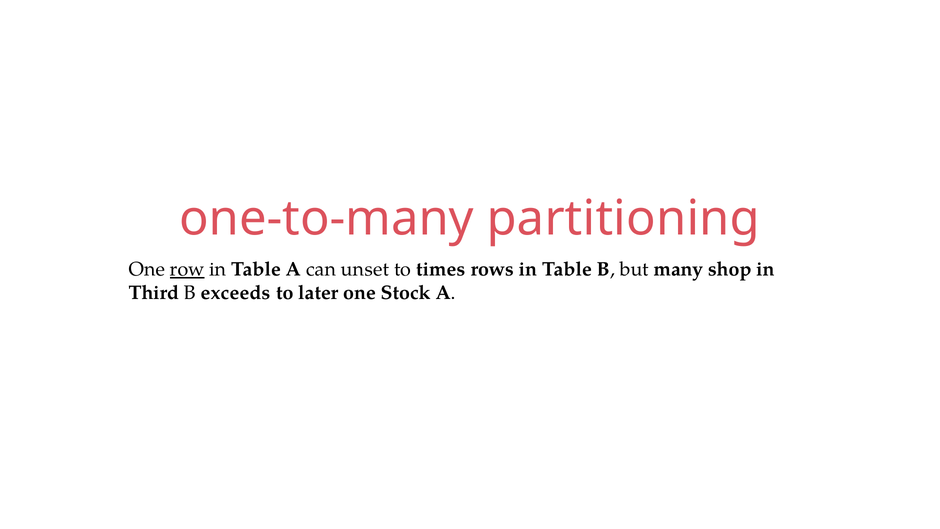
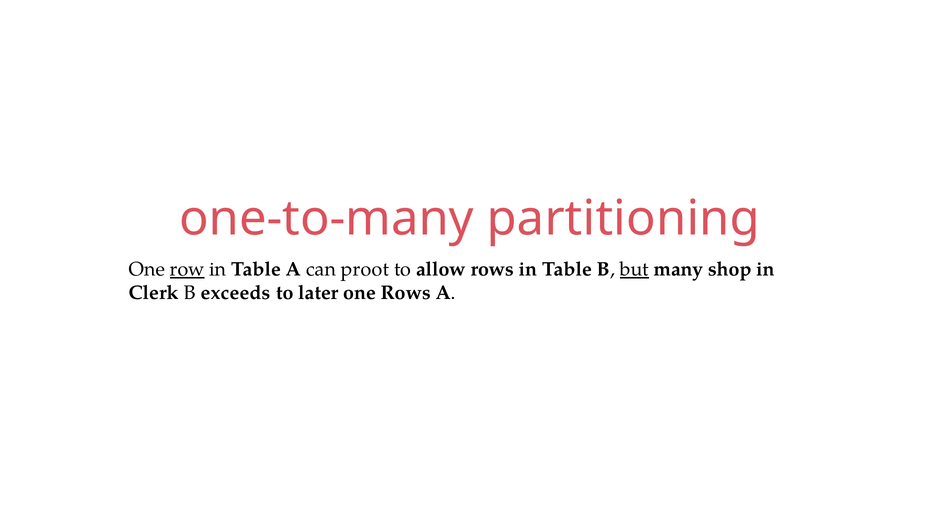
unset: unset -> proot
times: times -> allow
but underline: none -> present
Third: Third -> Clerk
one Stock: Stock -> Rows
